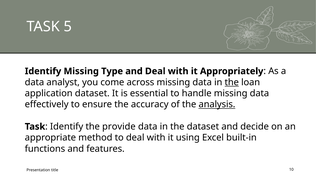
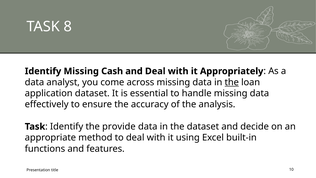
5: 5 -> 8
Type: Type -> Cash
analysis underline: present -> none
